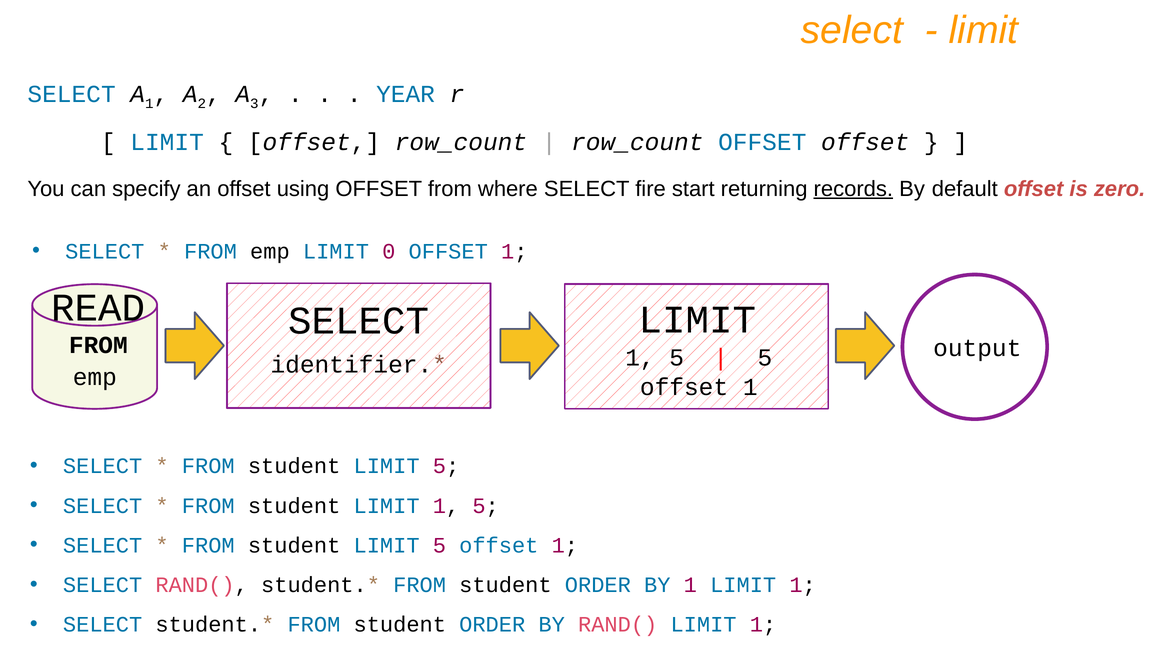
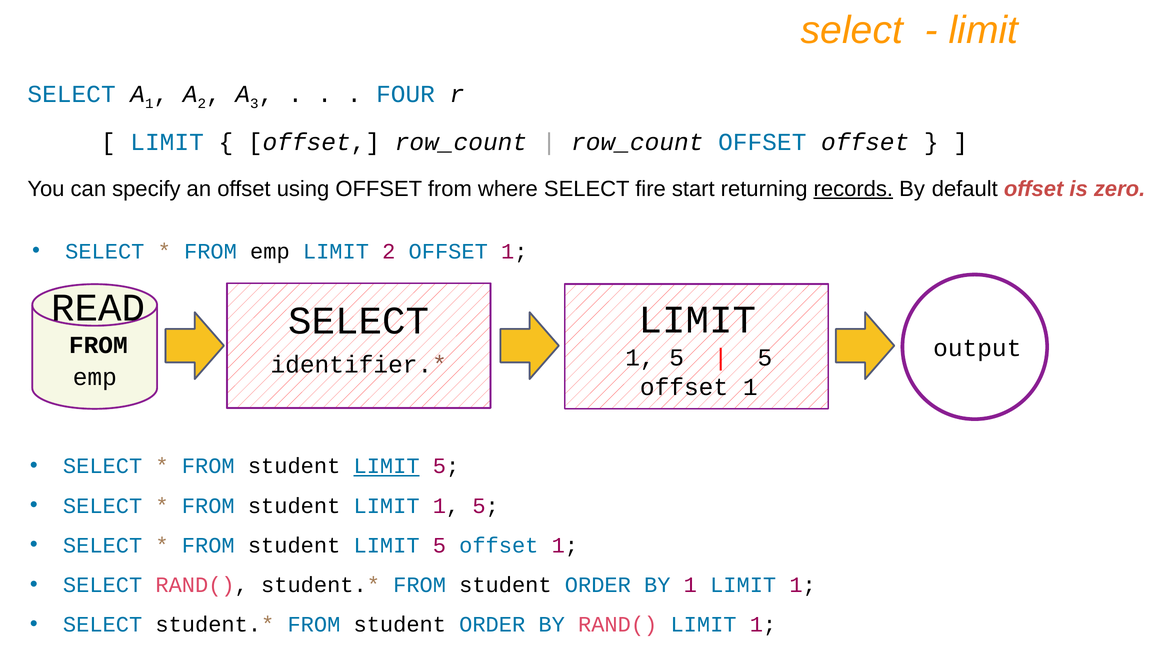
YEAR: YEAR -> FOUR
LIMIT 0: 0 -> 2
LIMIT at (387, 466) underline: none -> present
